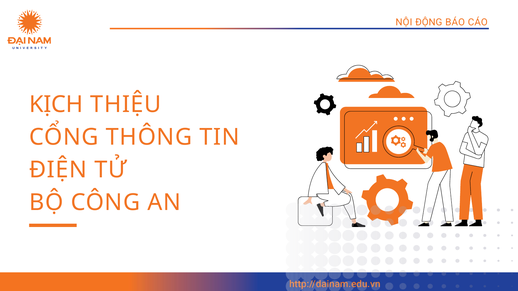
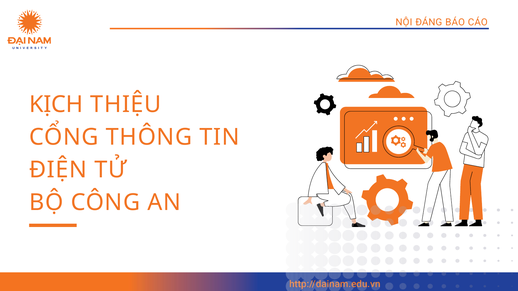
ĐỘNG: ĐỘNG -> ĐÁNG
